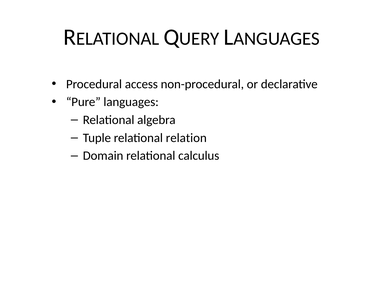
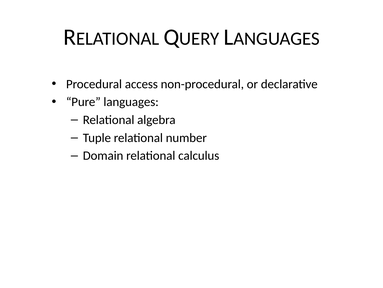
relation: relation -> number
